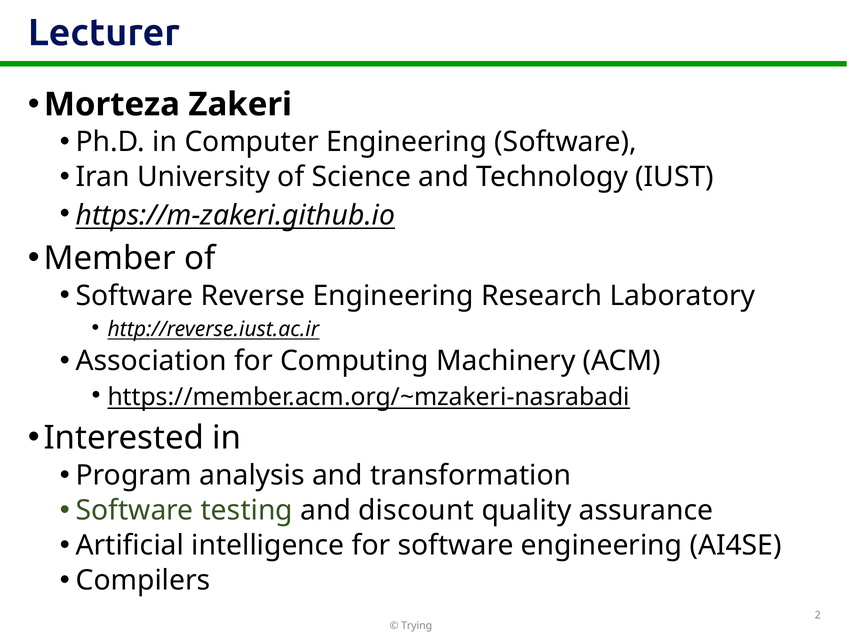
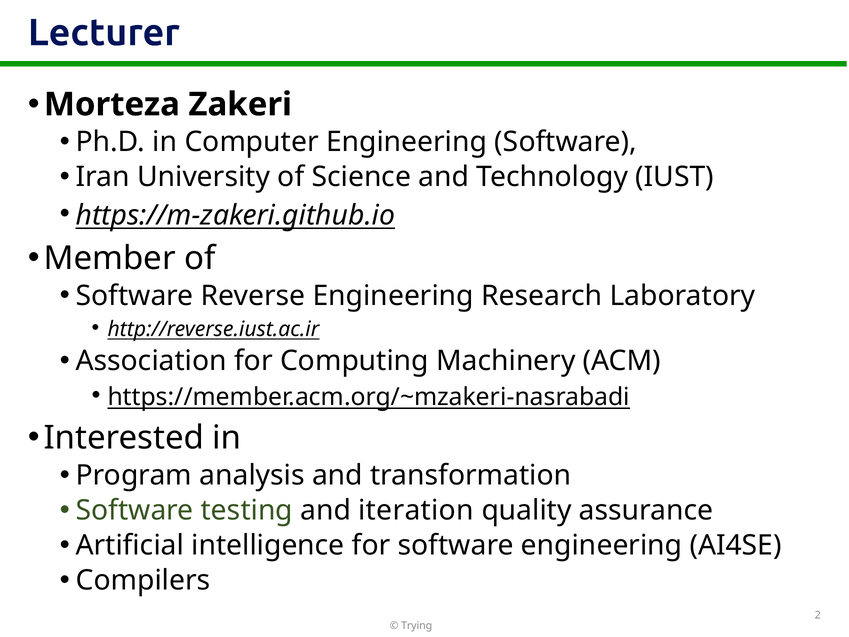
discount: discount -> iteration
